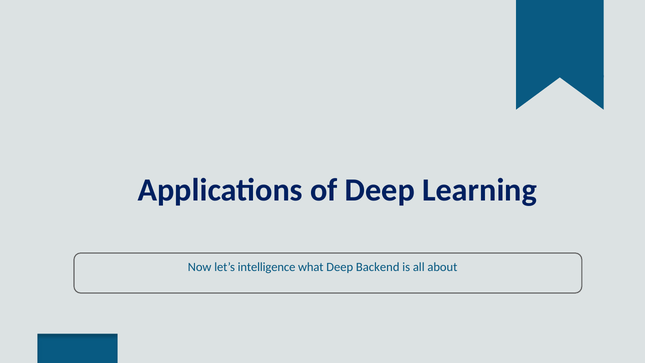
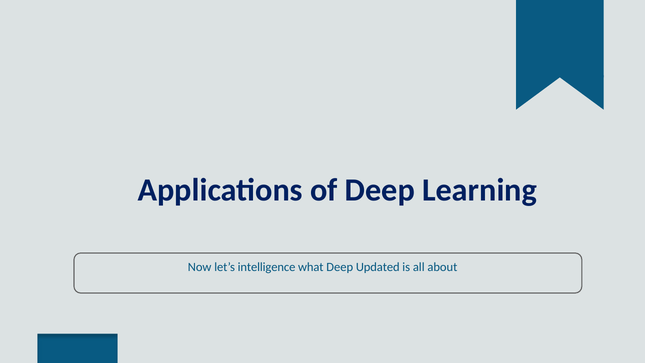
Backend: Backend -> Updated
